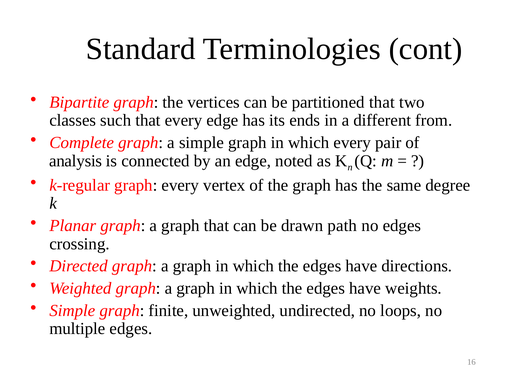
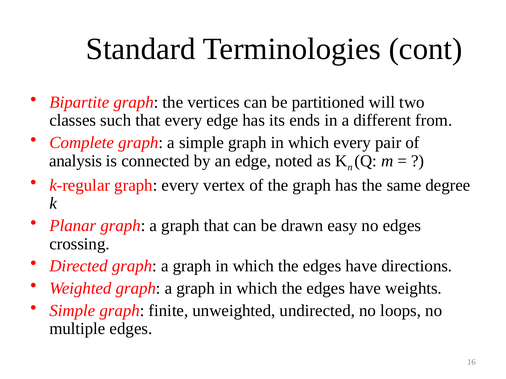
partitioned that: that -> will
path: path -> easy
